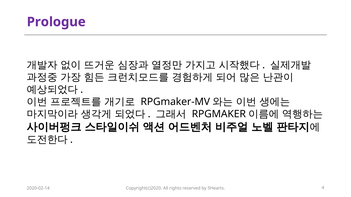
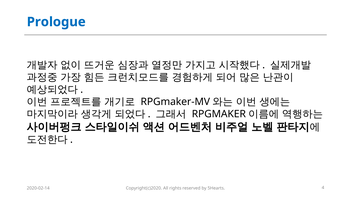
Prologue colour: purple -> blue
